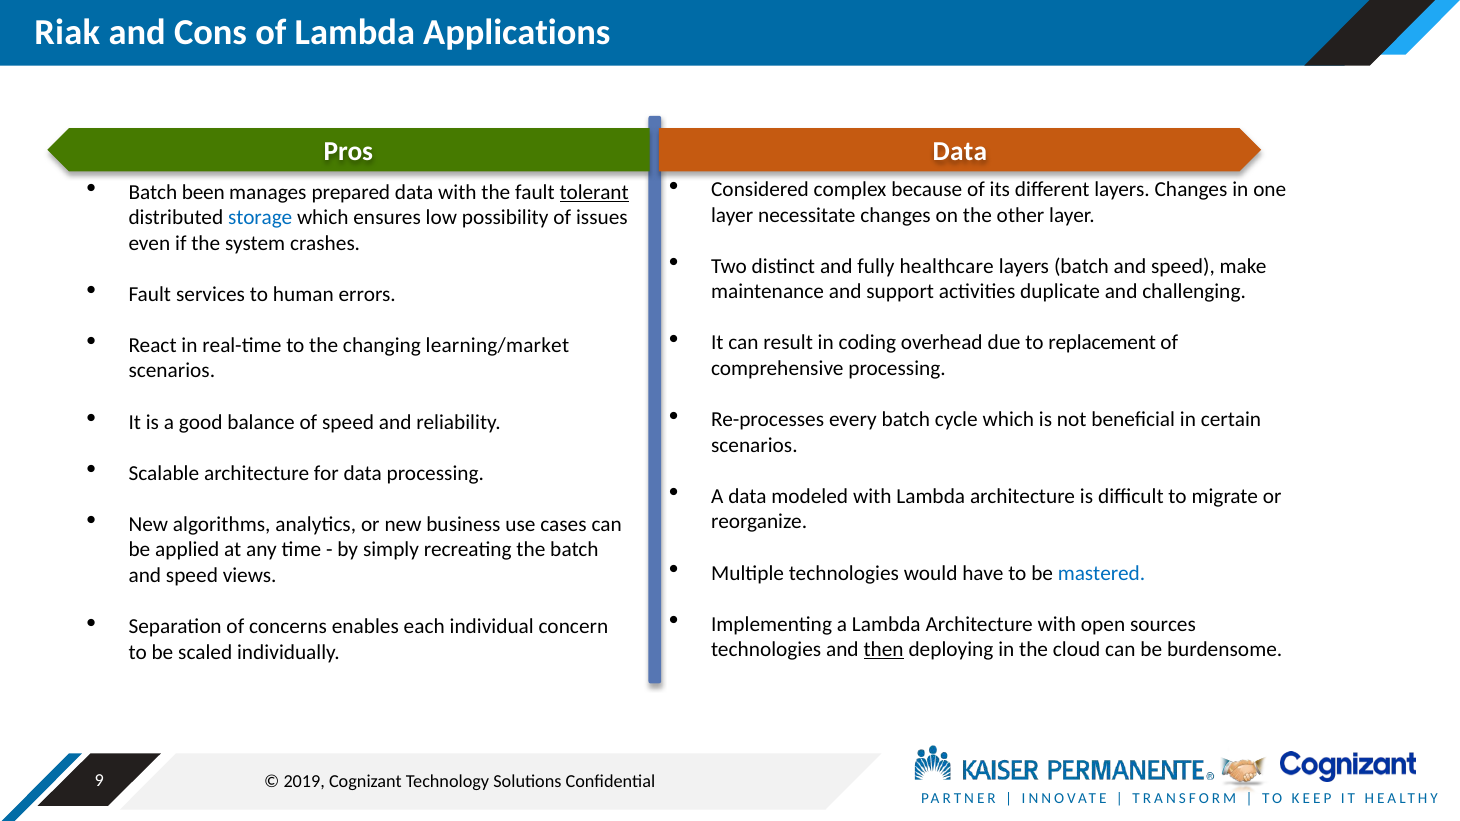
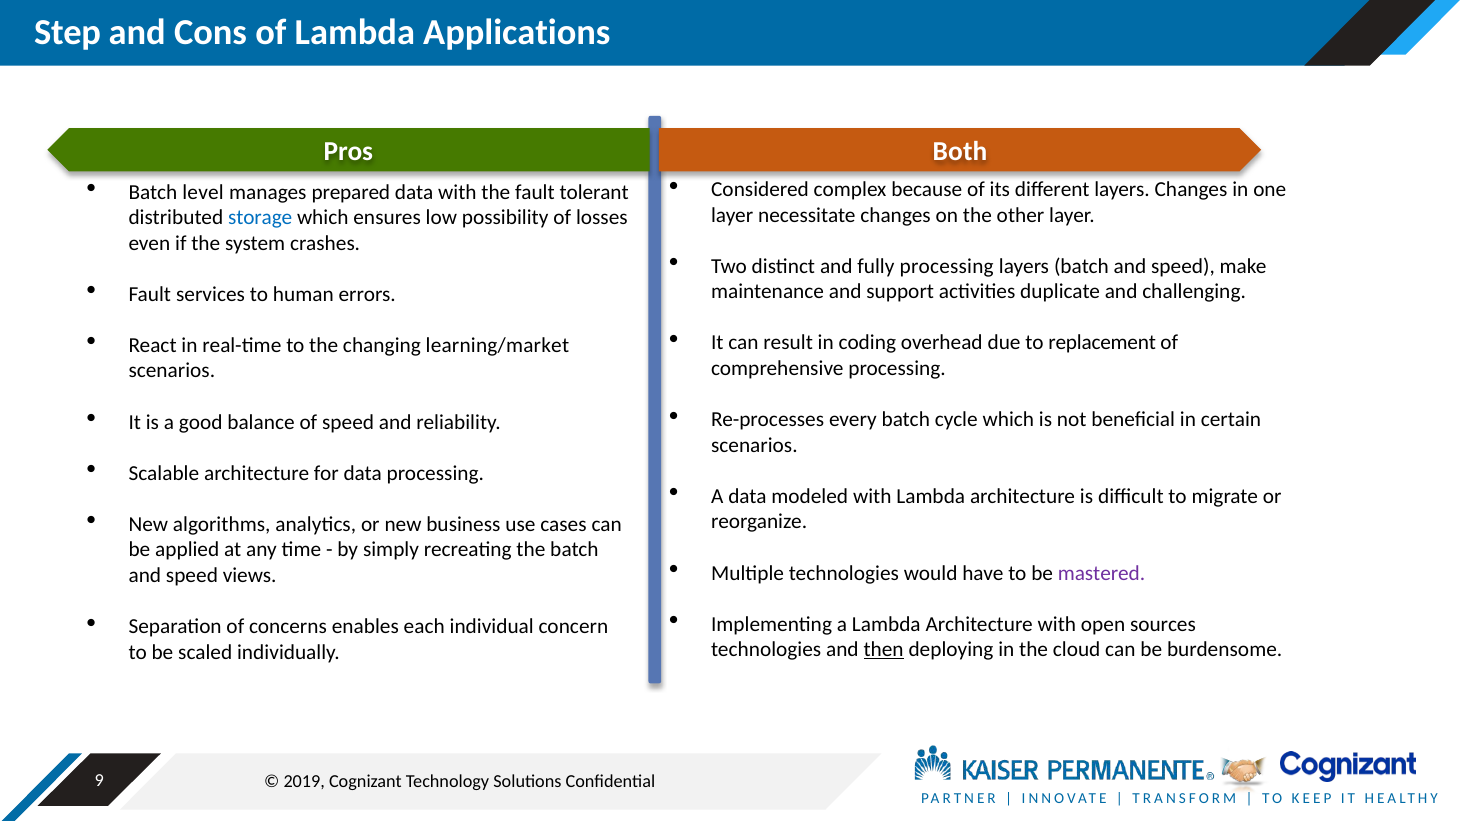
Riak: Riak -> Step
Pros Data: Data -> Both
been: been -> level
tolerant underline: present -> none
issues: issues -> losses
fully healthcare: healthcare -> processing
mastered colour: blue -> purple
